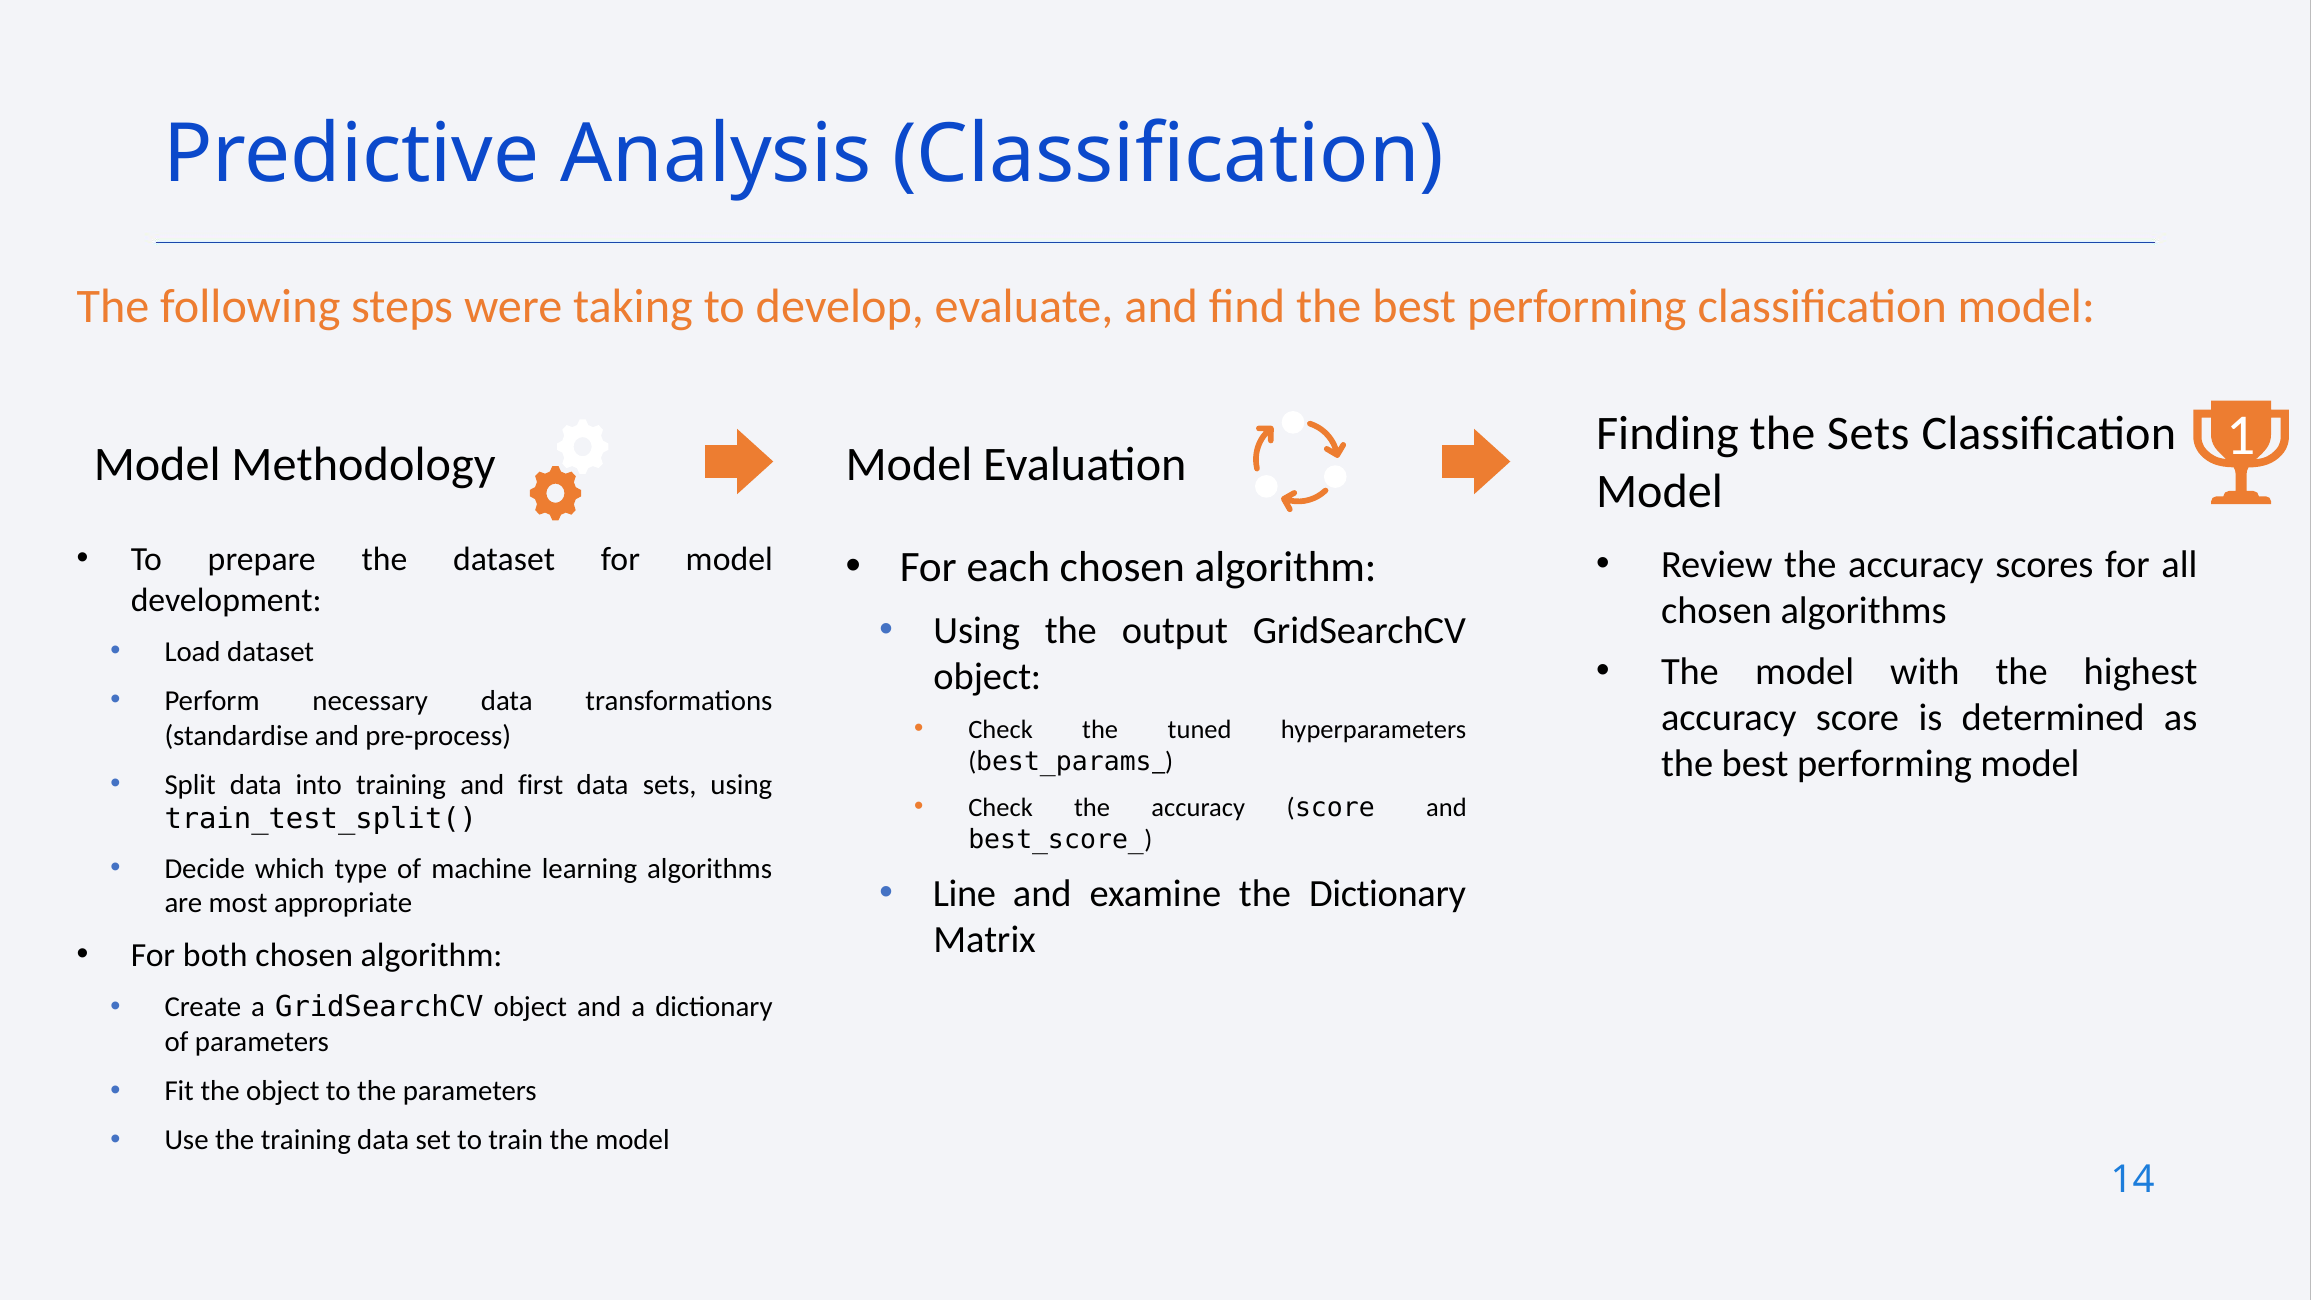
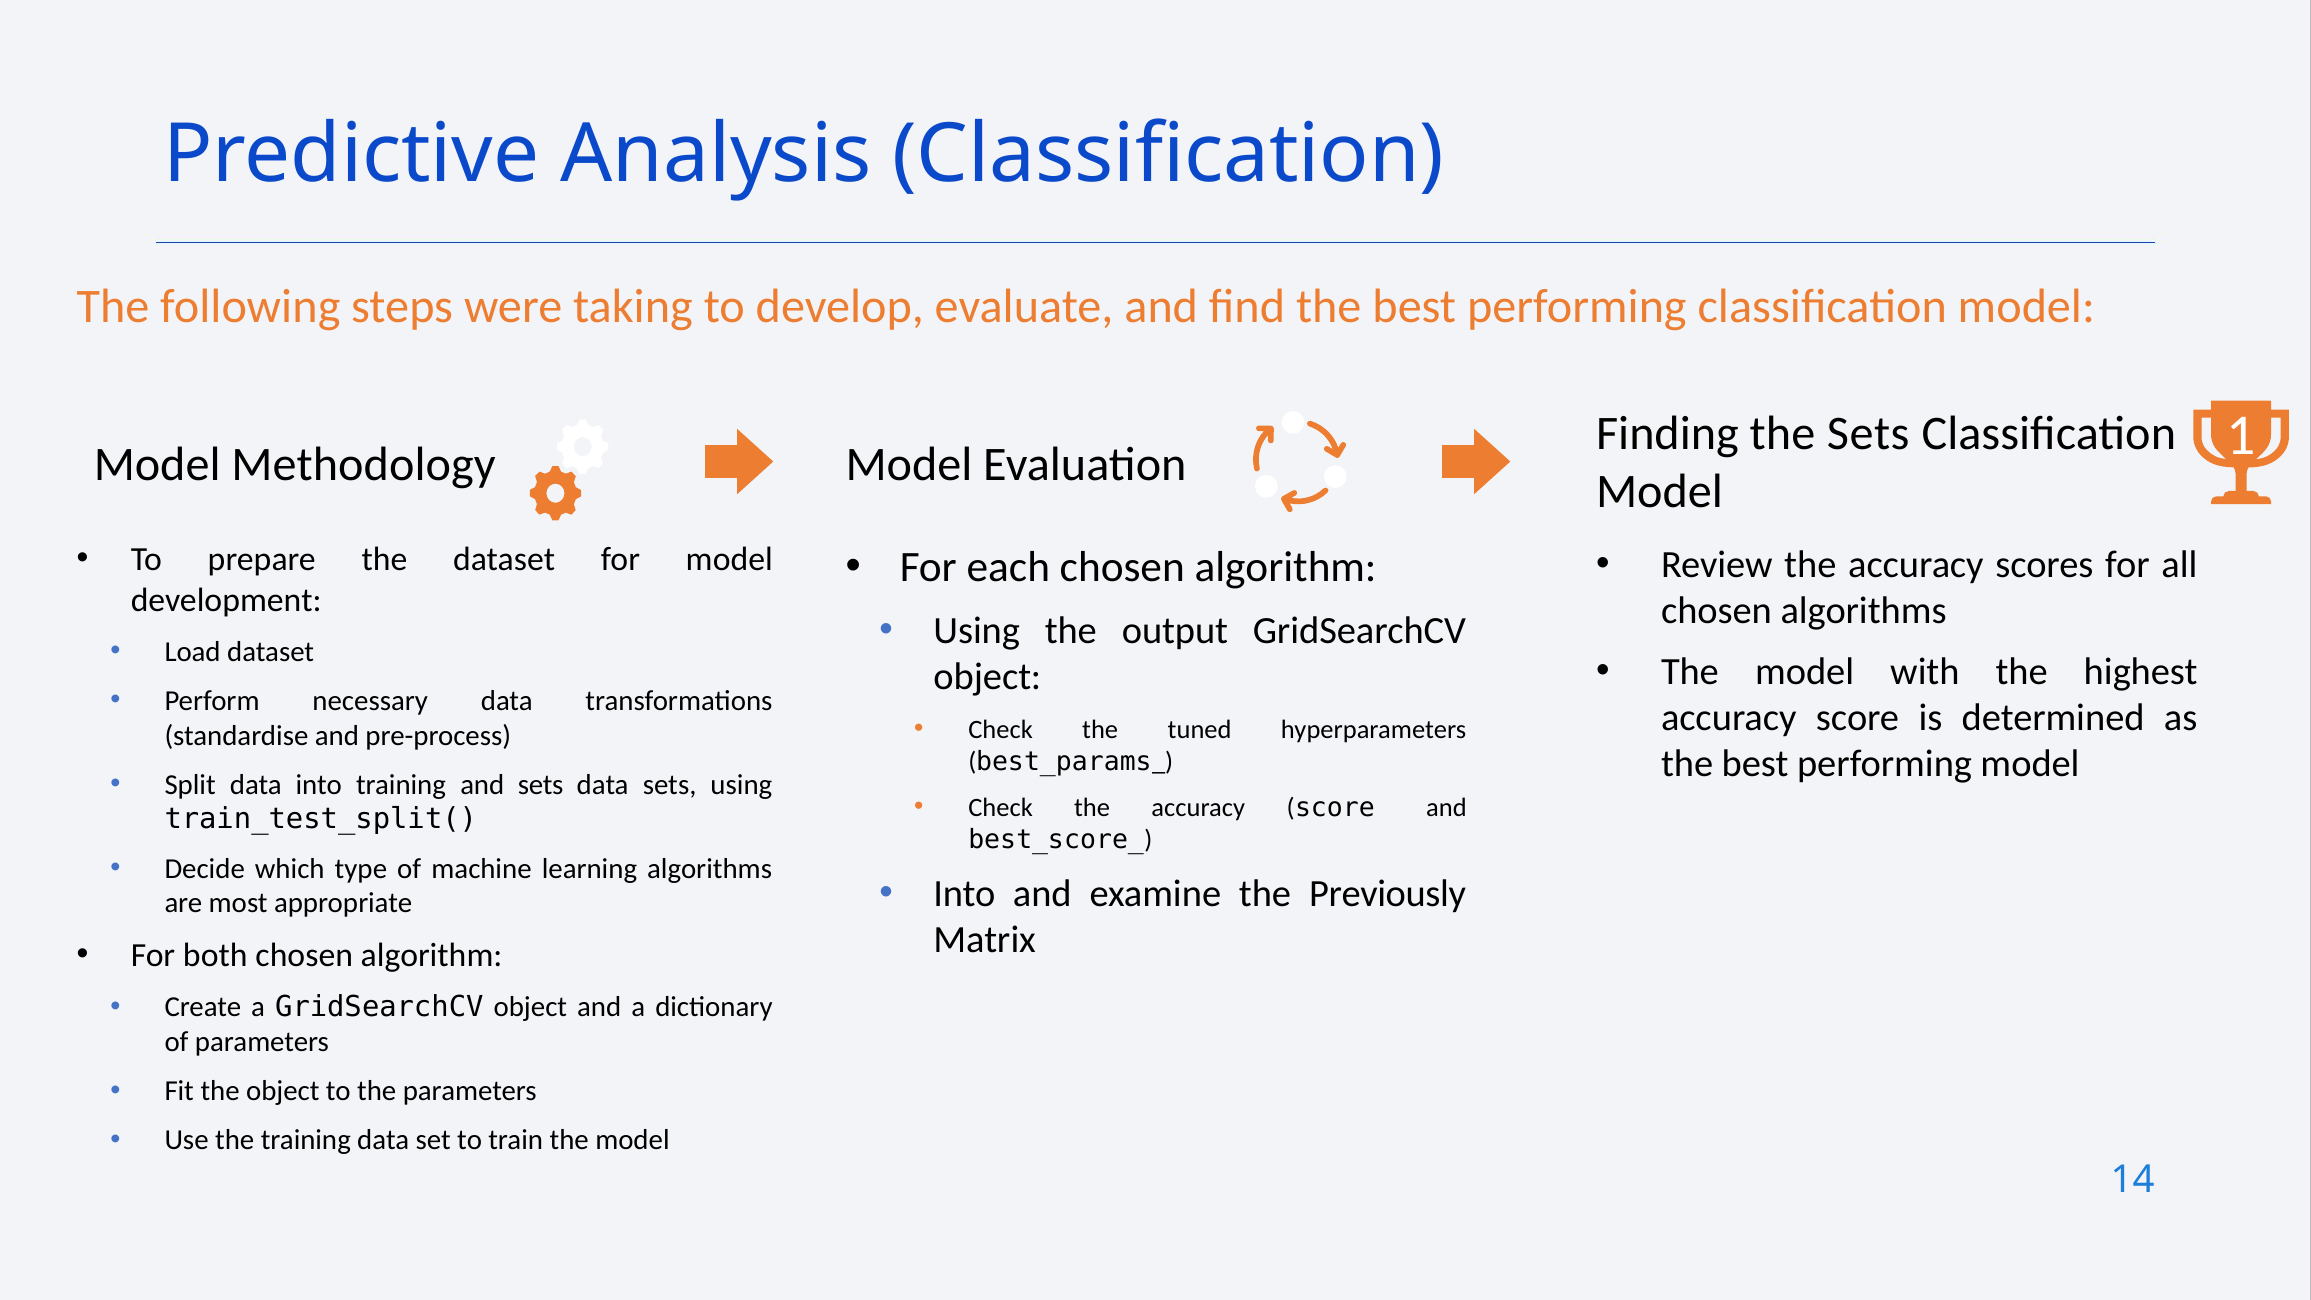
and first: first -> sets
Line at (964, 894): Line -> Into
the Dictionary: Dictionary -> Previously
